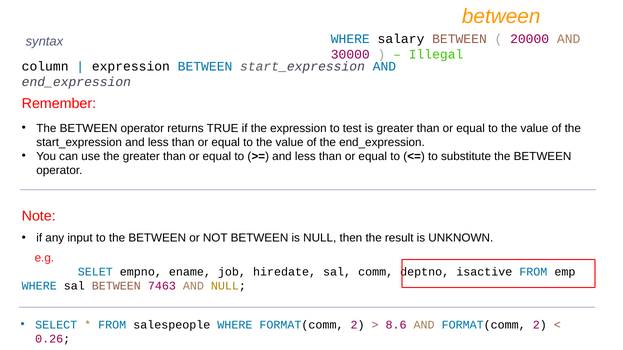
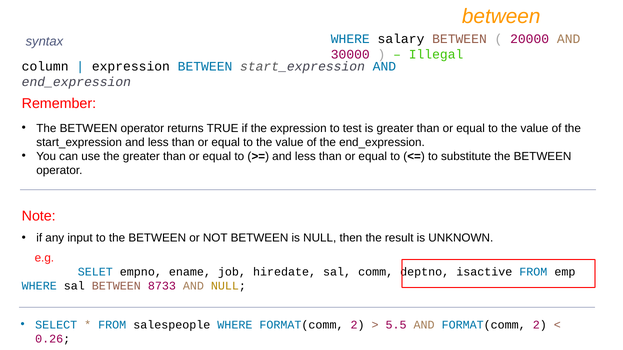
7463: 7463 -> 8733
8.6: 8.6 -> 5.5
